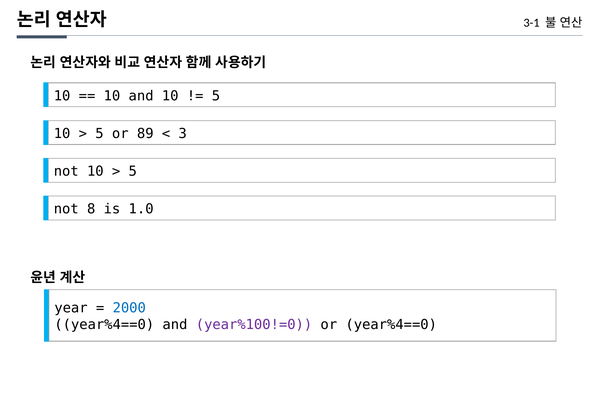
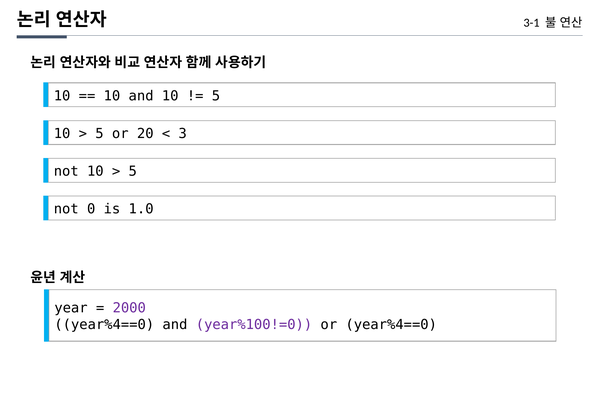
89: 89 -> 20
8: 8 -> 0
2000 colour: blue -> purple
